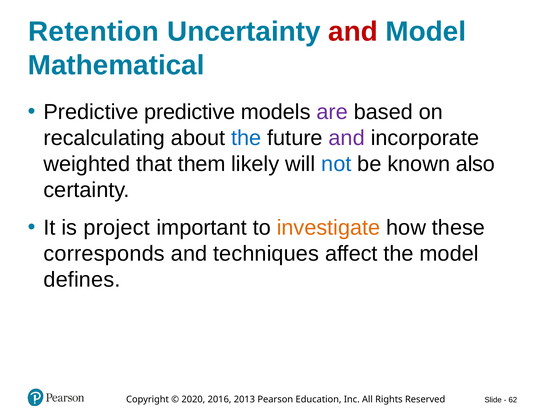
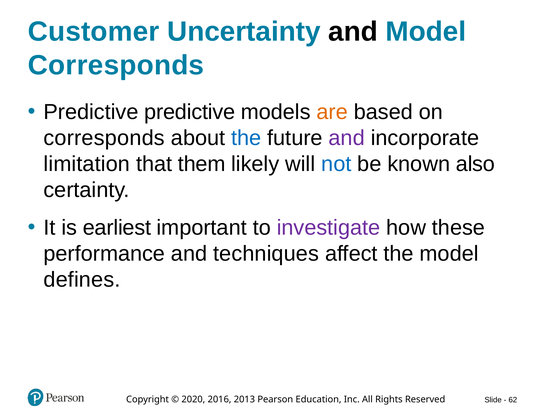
Retention: Retention -> Customer
and at (353, 32) colour: red -> black
Mathematical at (116, 65): Mathematical -> Corresponds
are colour: purple -> orange
recalculating at (104, 138): recalculating -> corresponds
weighted: weighted -> limitation
project: project -> earliest
investigate colour: orange -> purple
corresponds: corresponds -> performance
